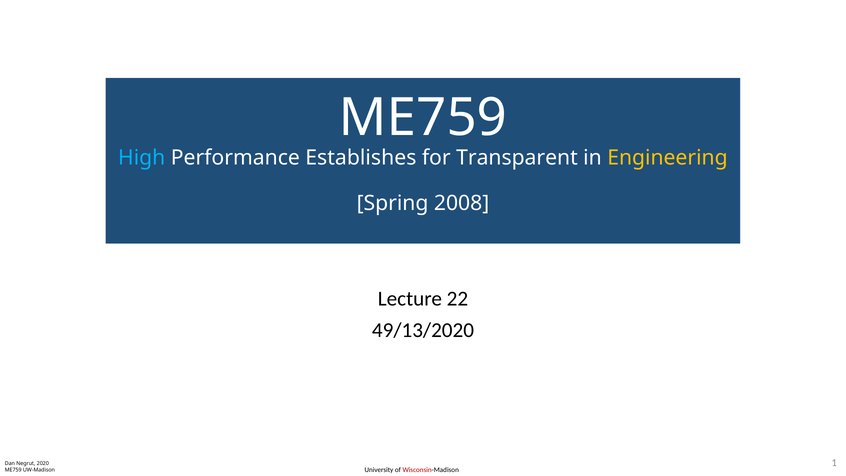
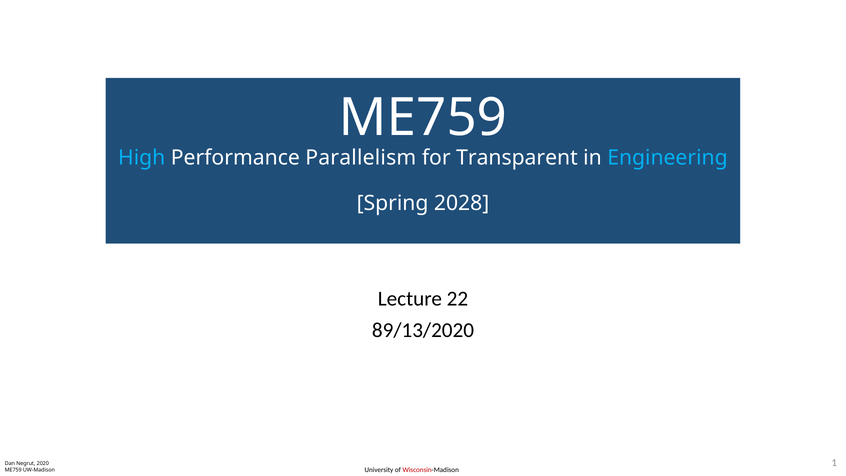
Establishes: Establishes -> Parallelism
Engineering colour: yellow -> light blue
2008: 2008 -> 2028
49/13/2020: 49/13/2020 -> 89/13/2020
